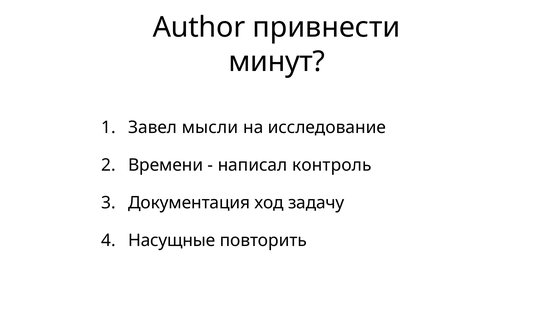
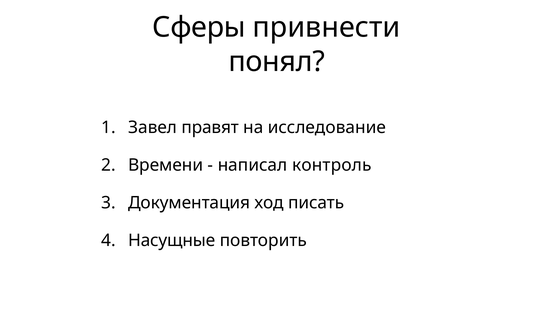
Author: Author -> Сферы
минут: минут -> понял
мысли: мысли -> правят
задачу: задачу -> писать
